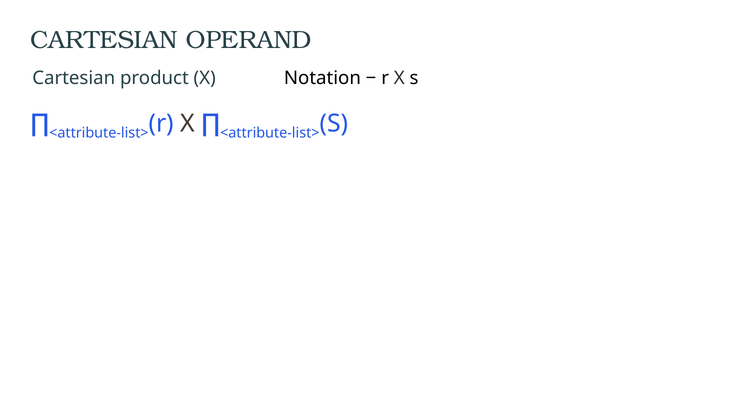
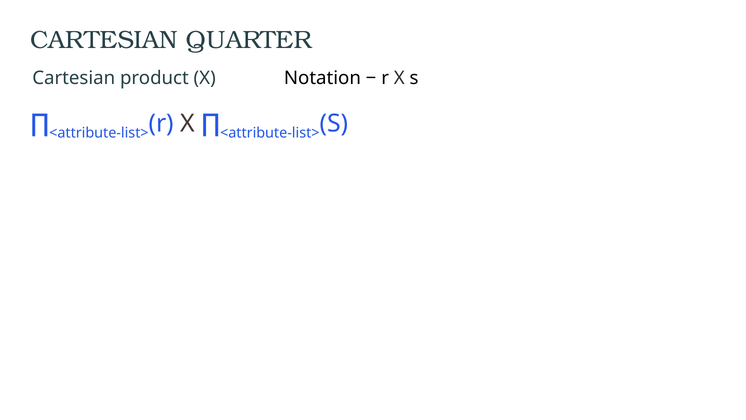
OPERAND: OPERAND -> QUARTER
